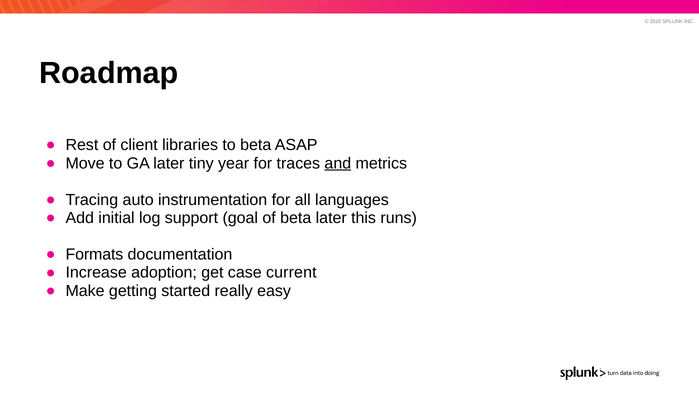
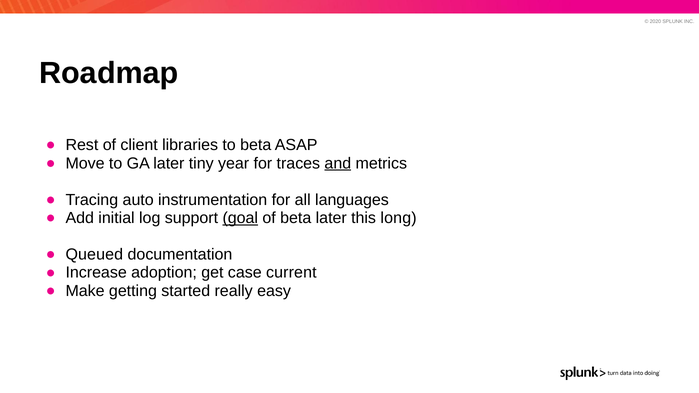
goal underline: none -> present
runs: runs -> long
Formats: Formats -> Queued
